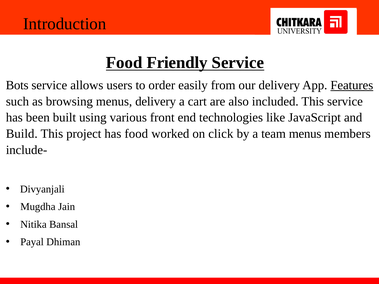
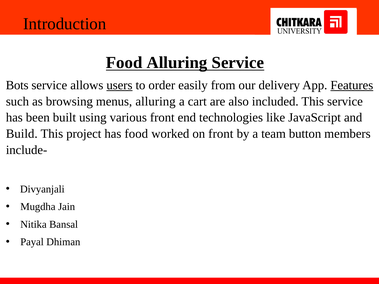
Food Friendly: Friendly -> Alluring
users underline: none -> present
menus delivery: delivery -> alluring
on click: click -> front
team menus: menus -> button
